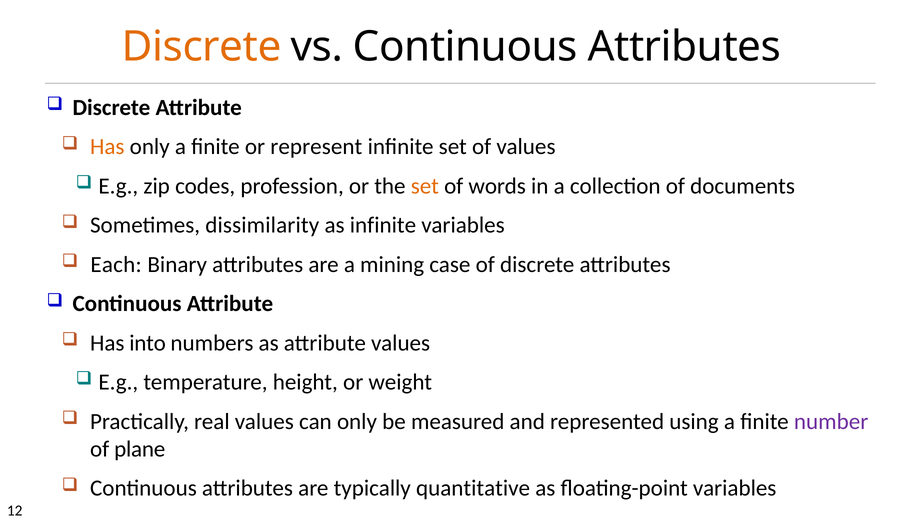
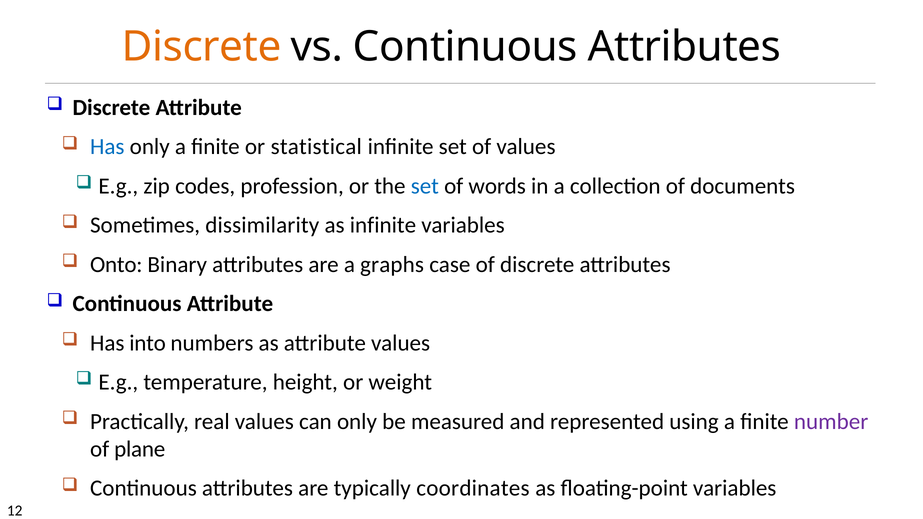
Has at (107, 147) colour: orange -> blue
represent: represent -> statistical
set at (425, 186) colour: orange -> blue
Each: Each -> Onto
mining: mining -> graphs
quantitative: quantitative -> coordinates
